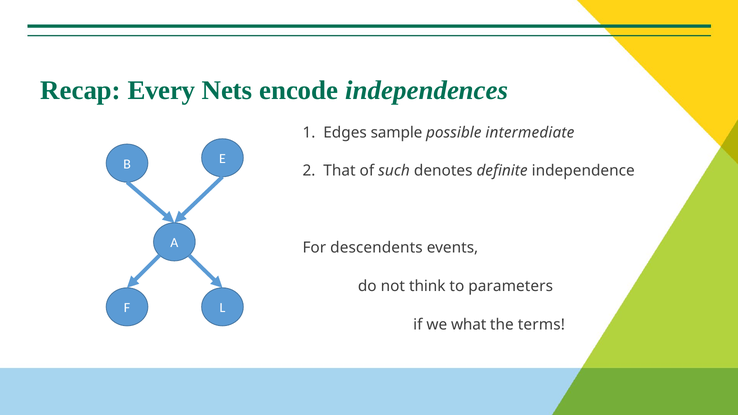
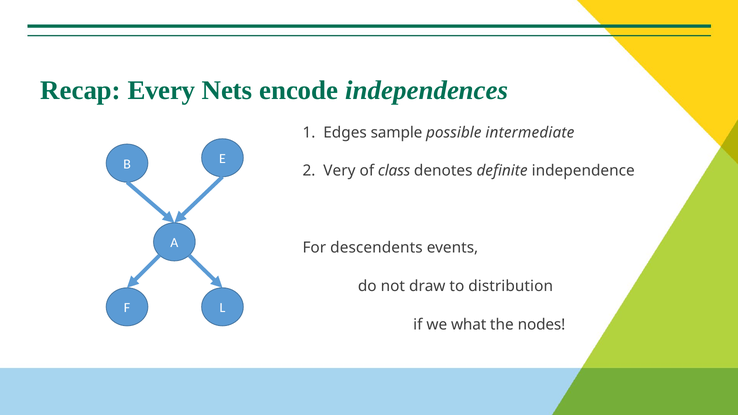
That: That -> Very
such: such -> class
think: think -> draw
parameters: parameters -> distribution
terms: terms -> nodes
